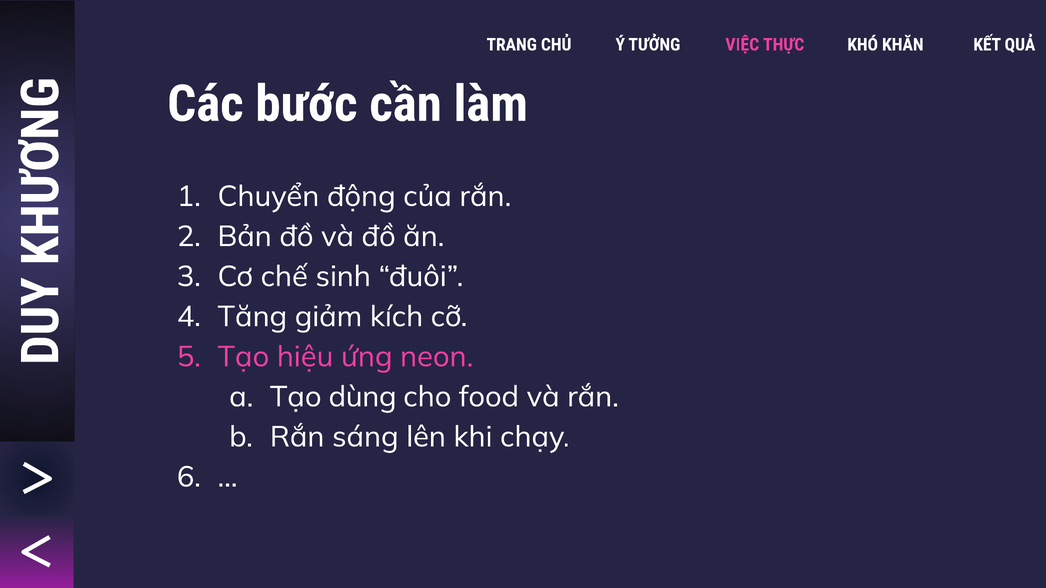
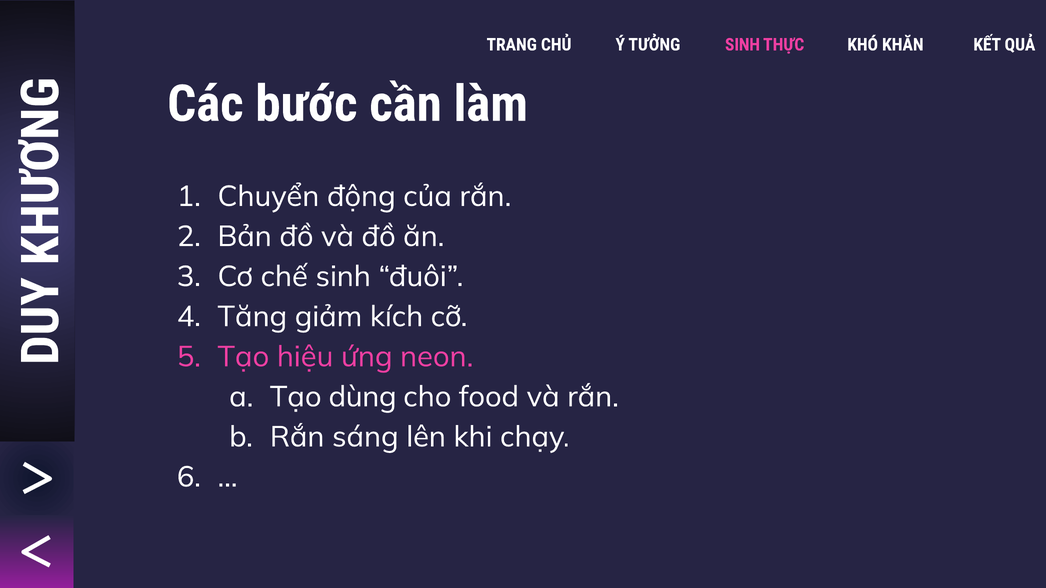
TƯỞNG VIỆC: VIỆC -> SINH
